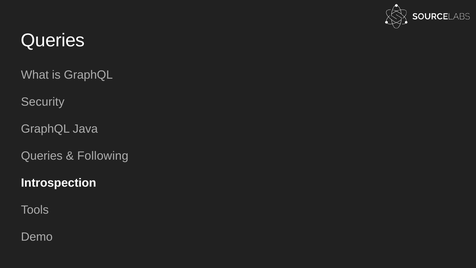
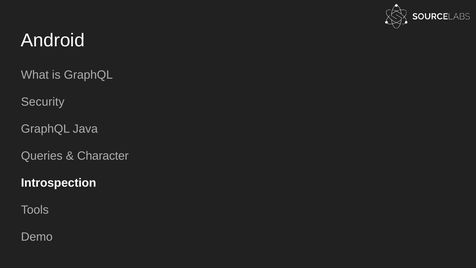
Queries at (53, 40): Queries -> Android
Following: Following -> Character
